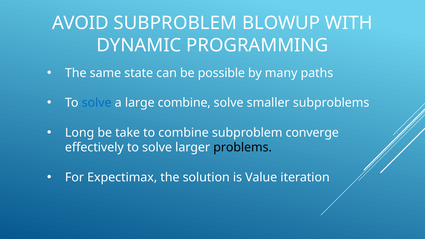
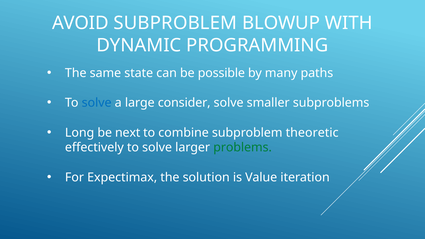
large combine: combine -> consider
take: take -> next
converge: converge -> theoretic
problems colour: black -> green
